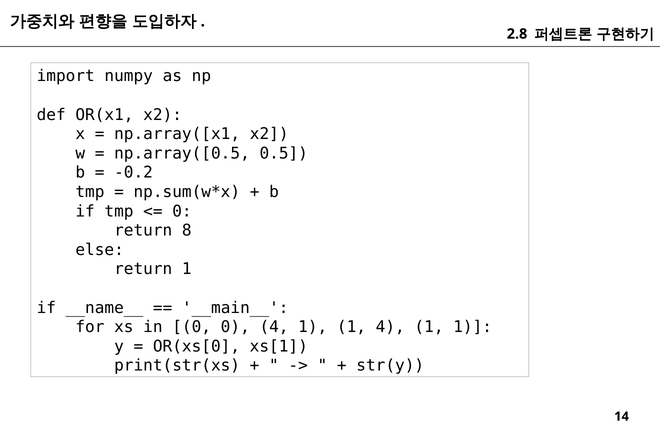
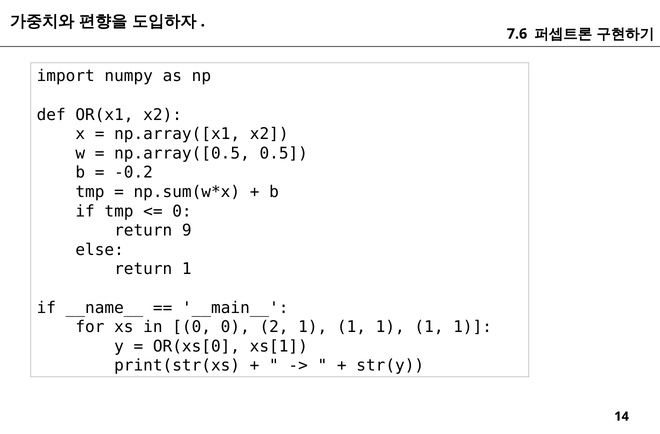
2.8: 2.8 -> 7.6
8: 8 -> 9
0 4: 4 -> 2
4 at (390, 327): 4 -> 1
